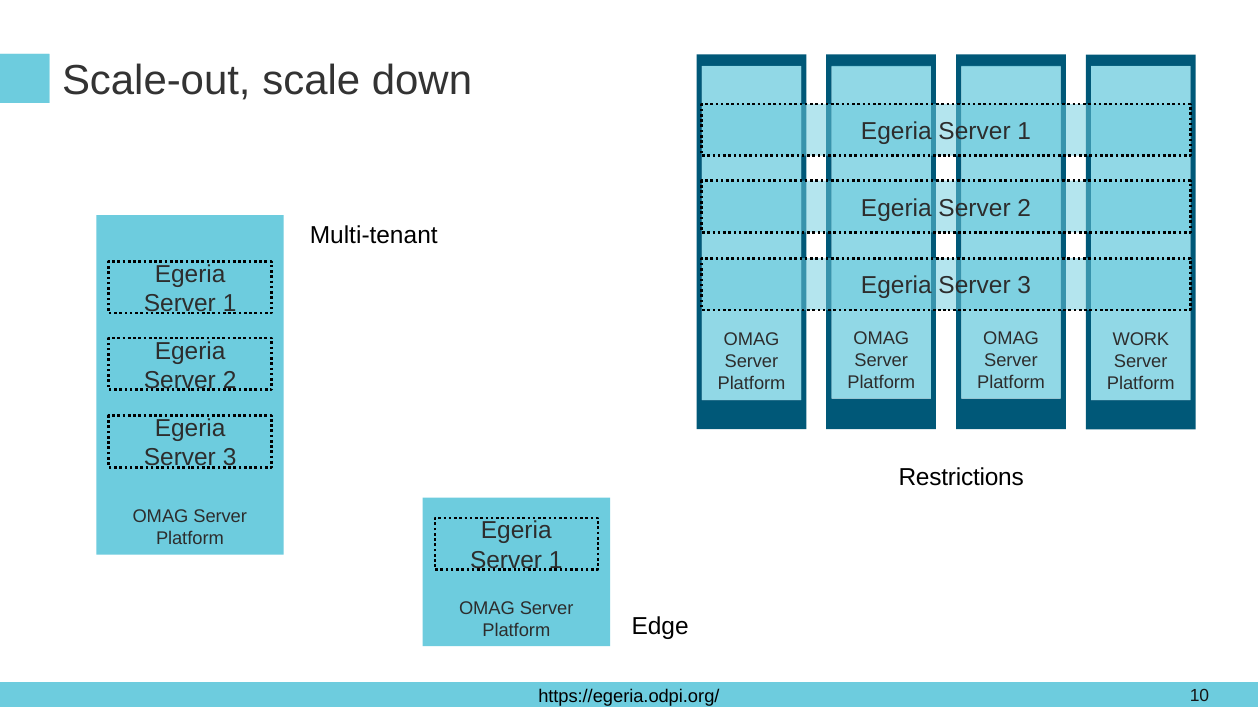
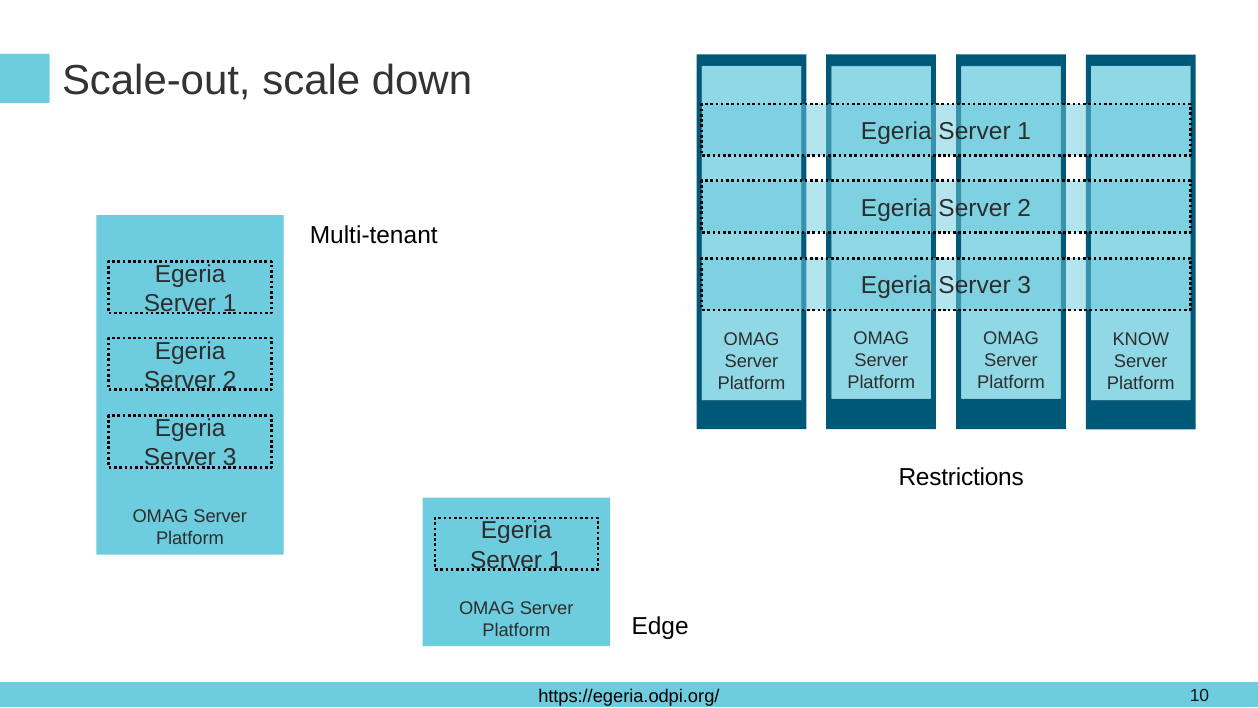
WORK: WORK -> KNOW
